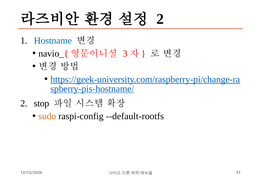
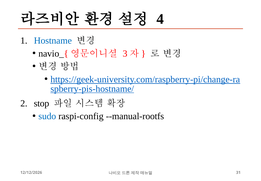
2 at (160, 19): 2 -> 4
sudo colour: orange -> blue
--default-rootfs: --default-rootfs -> --manual-rootfs
